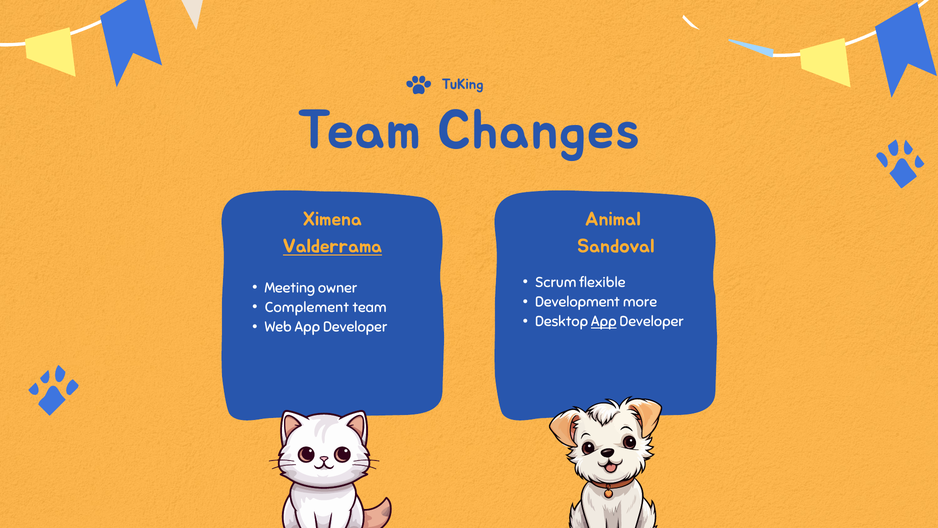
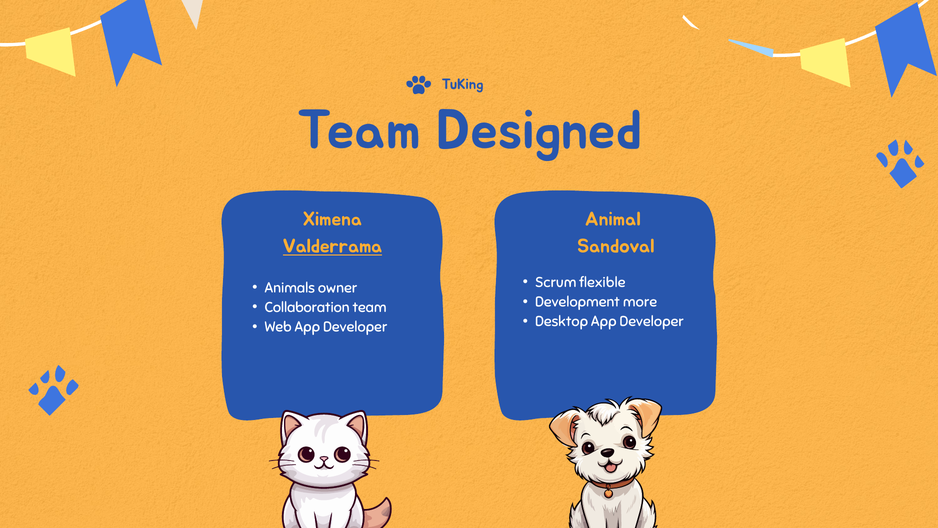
Changes: Changes -> Designed
Meeting: Meeting -> Animals
Complement: Complement -> Collaboration
App at (604, 321) underline: present -> none
